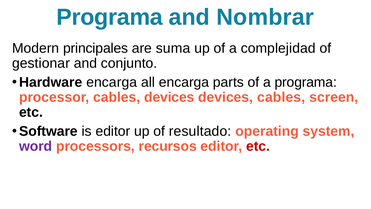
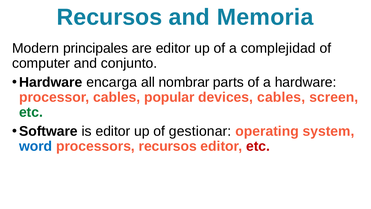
Programa at (110, 17): Programa -> Recursos
Nombrar: Nombrar -> Memoria
are suma: suma -> editor
gestionar: gestionar -> computer
all encarga: encarga -> nombrar
a programa: programa -> hardware
cables devices: devices -> popular
etc at (31, 112) colour: black -> green
resultado: resultado -> gestionar
word colour: purple -> blue
